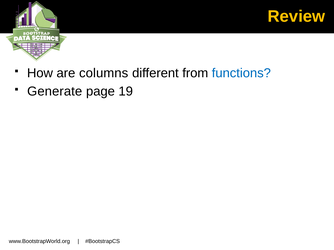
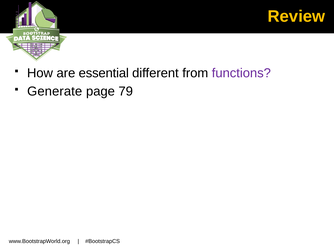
columns: columns -> essential
functions colour: blue -> purple
19: 19 -> 79
